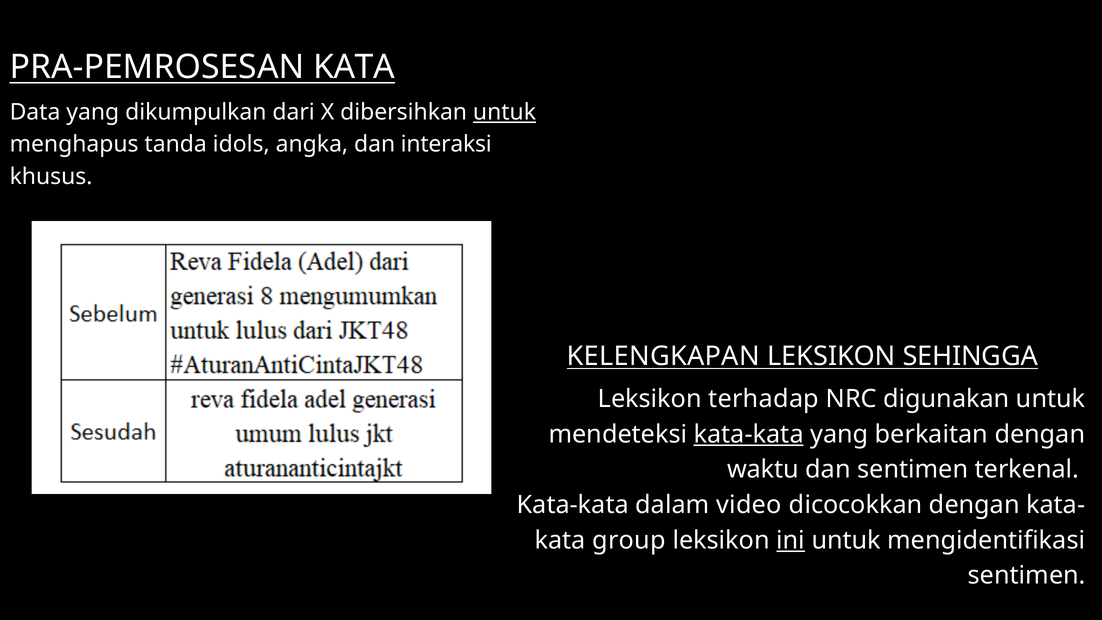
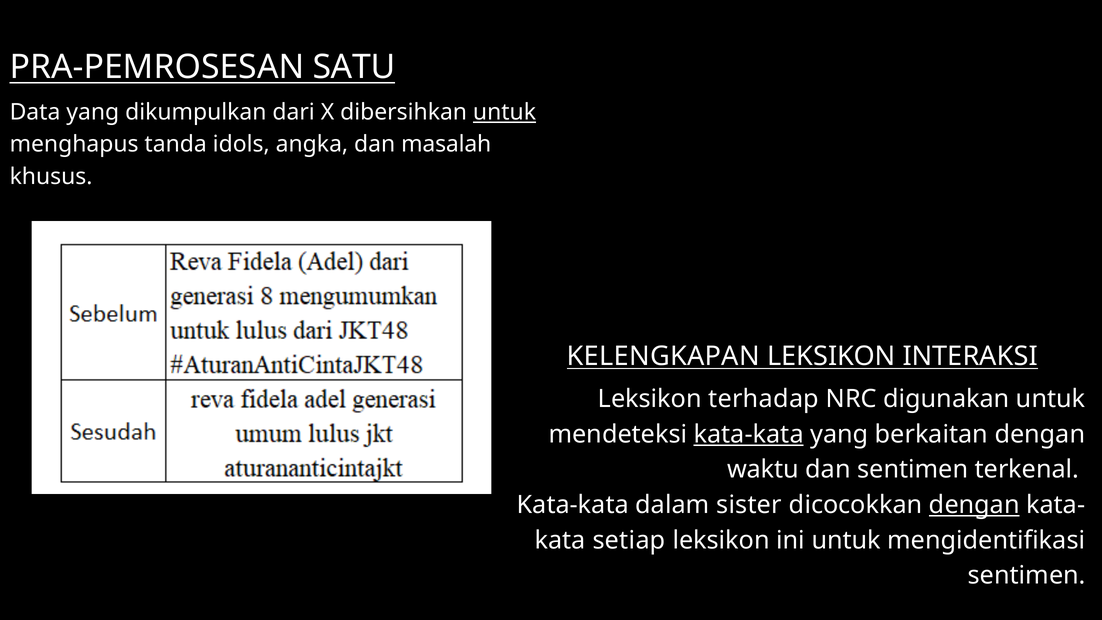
PRA-PEMROSESAN KATA: KATA -> SATU
interaksi: interaksi -> masalah
SEHINGGA: SEHINGGA -> INTERAKSI
video: video -> sister
dengan at (974, 505) underline: none -> present
group: group -> setiap
ini underline: present -> none
